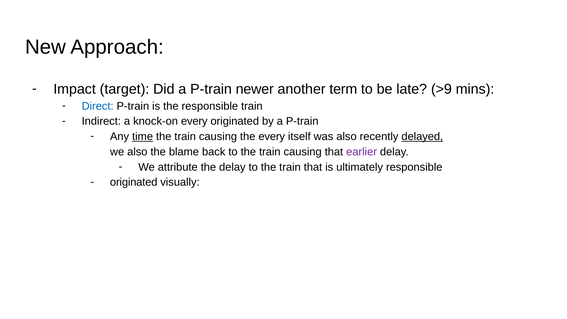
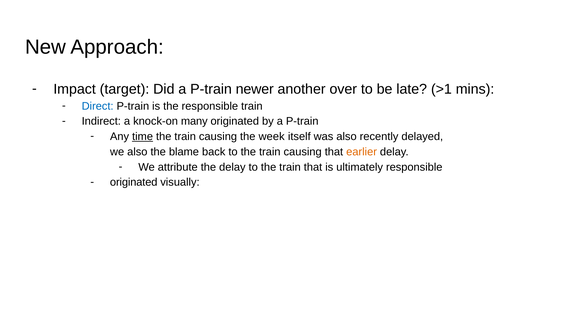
term: term -> over
>9: >9 -> >1
knock-on every: every -> many
the every: every -> week
delayed underline: present -> none
earlier colour: purple -> orange
